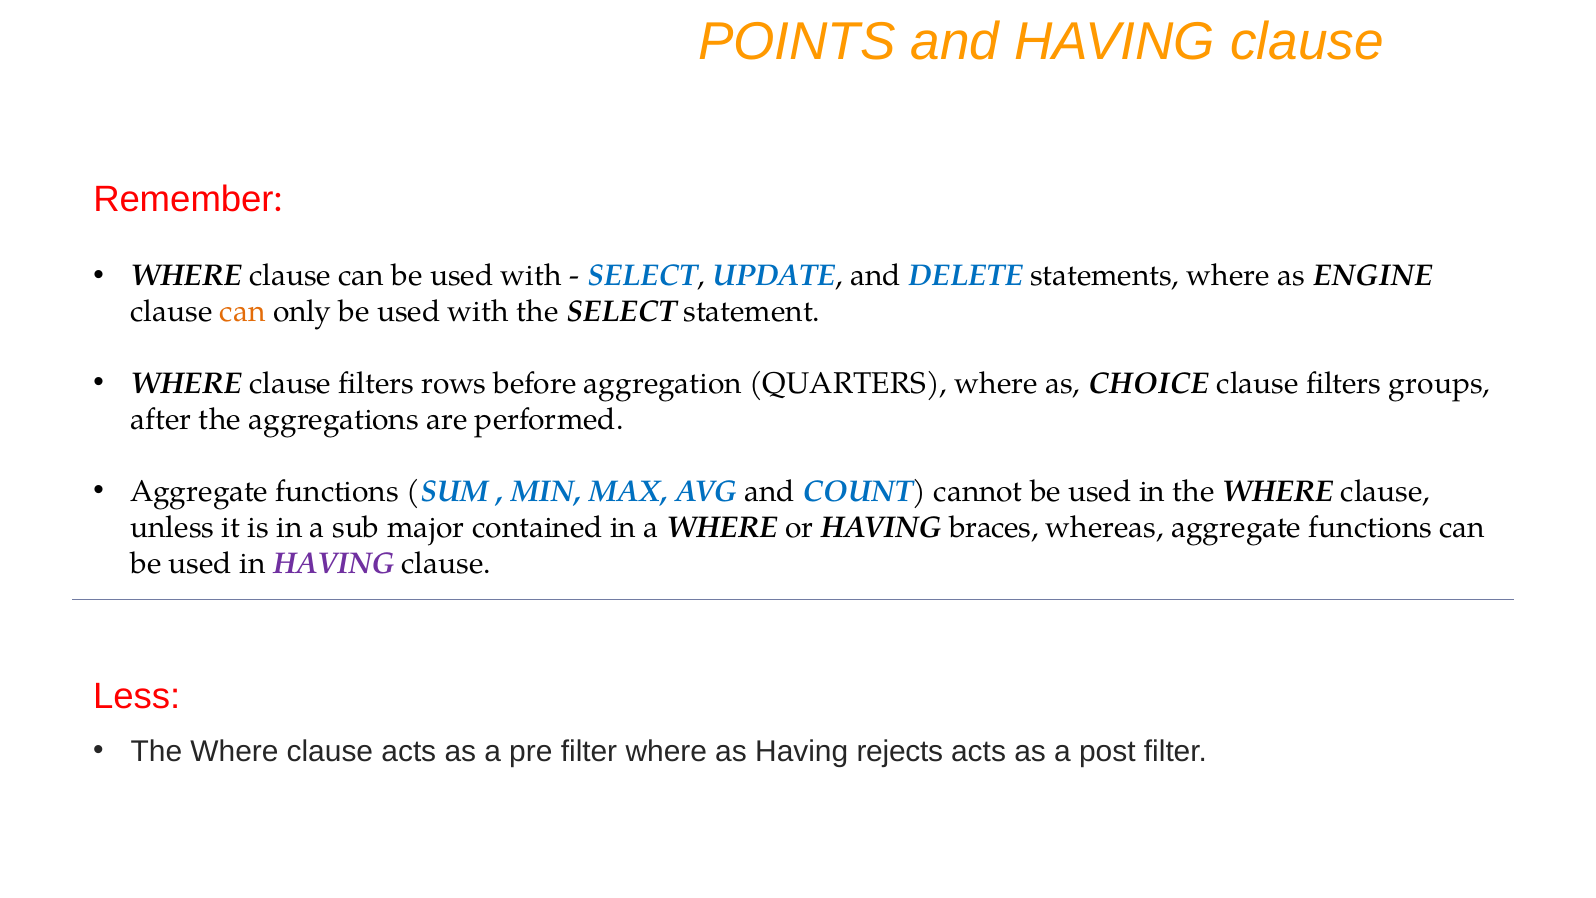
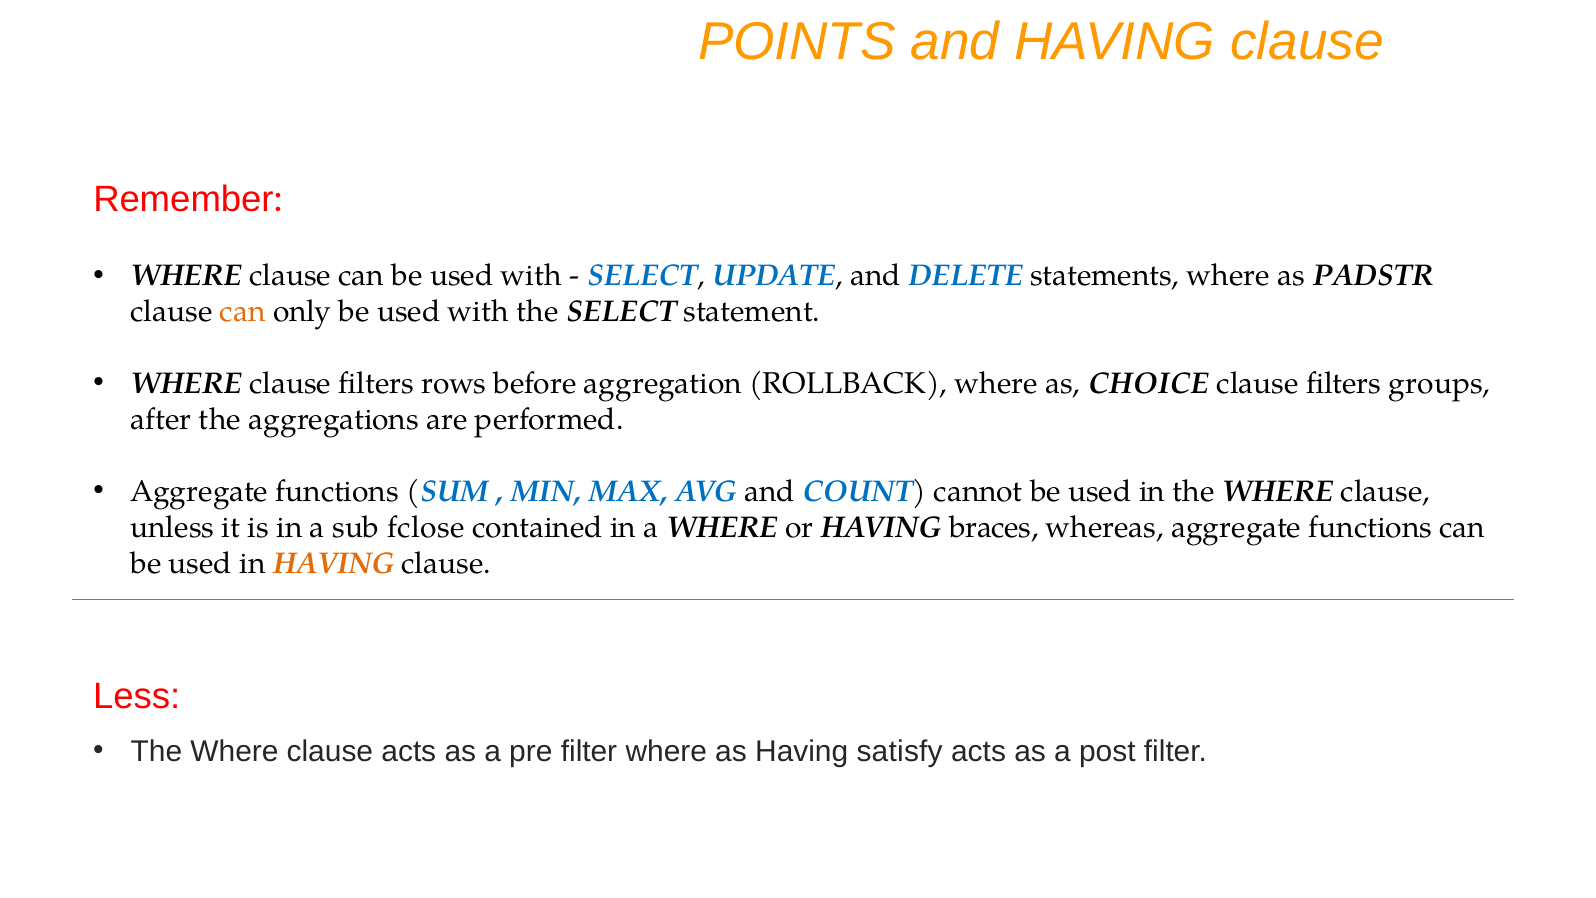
ENGINE: ENGINE -> PADSTR
QUARTERS: QUARTERS -> ROLLBACK
major: major -> fclose
HAVING at (334, 563) colour: purple -> orange
rejects: rejects -> satisfy
